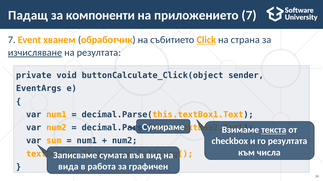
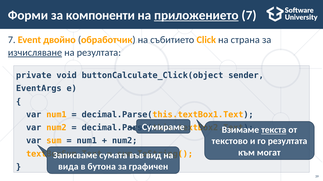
Падащ: Падащ -> Форми
приложението underline: none -> present
хванем: хванем -> двойно
Click underline: present -> none
checkbox: checkbox -> текстово
числа: числа -> могат
работа: работа -> бутона
